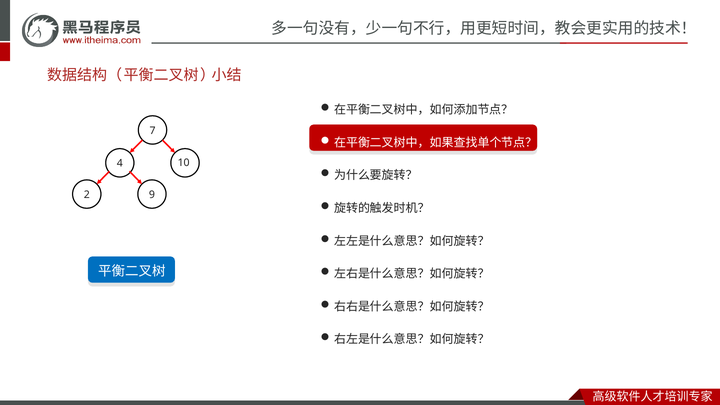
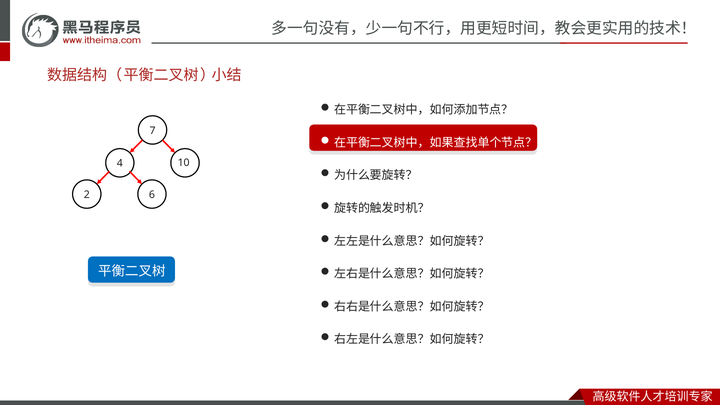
9: 9 -> 6
